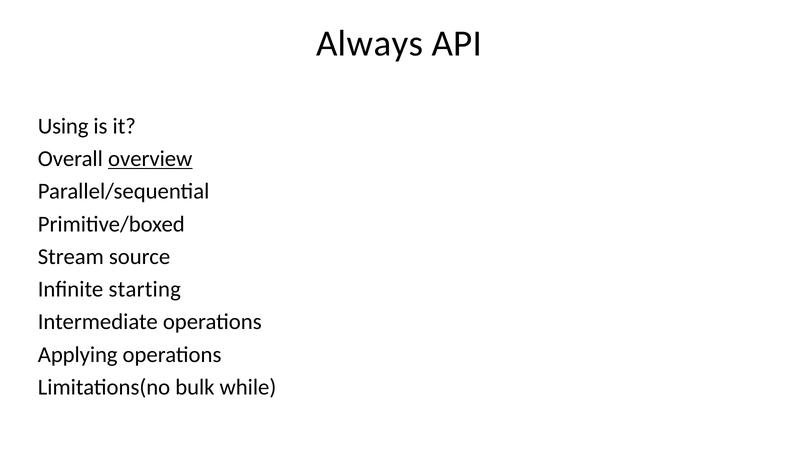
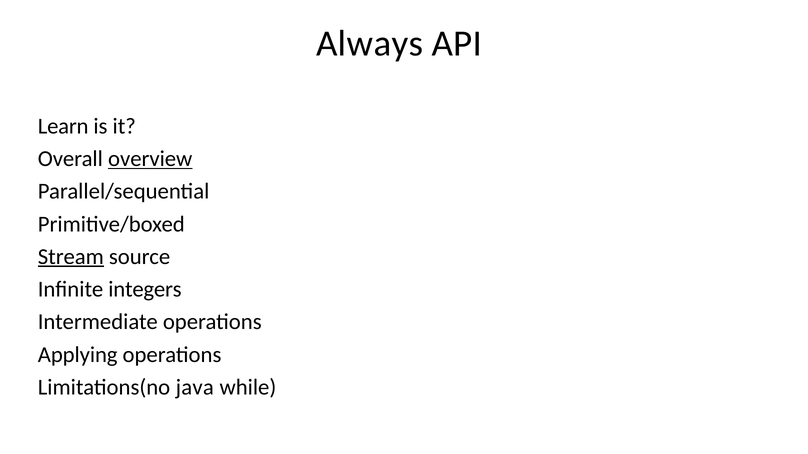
Using: Using -> Learn
Stream underline: none -> present
starting: starting -> integers
bulk: bulk -> java
